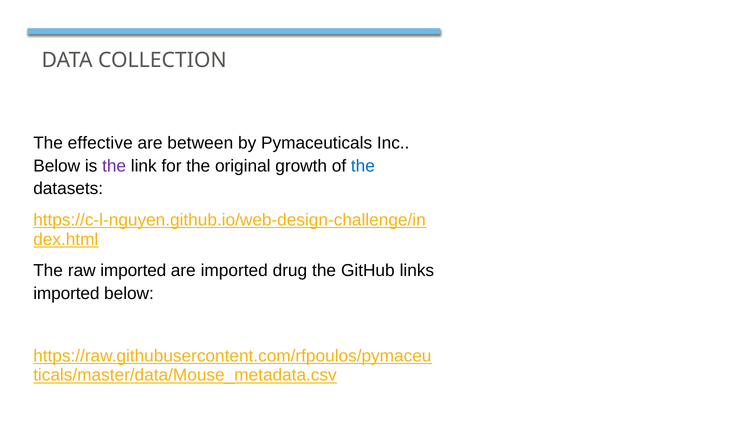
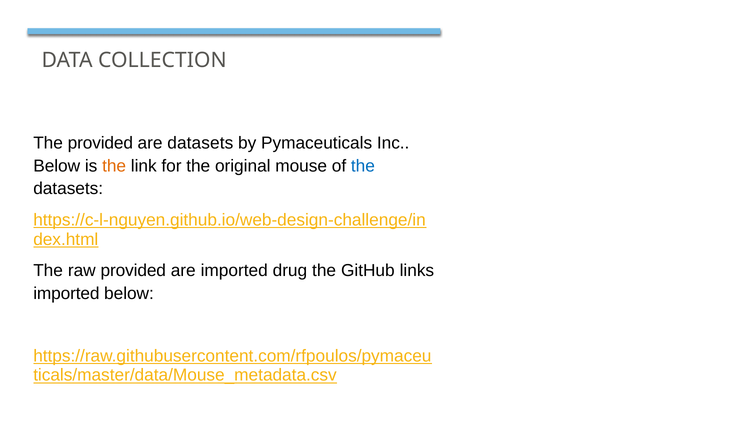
The effective: effective -> provided
are between: between -> datasets
the at (114, 166) colour: purple -> orange
growth: growth -> mouse
raw imported: imported -> provided
